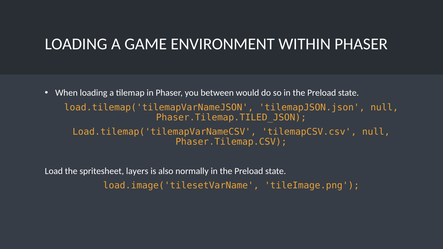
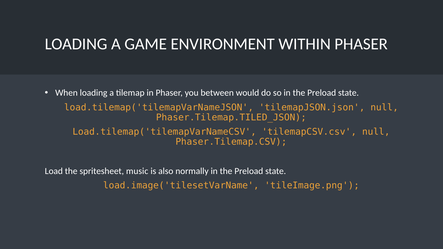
layers: layers -> music
